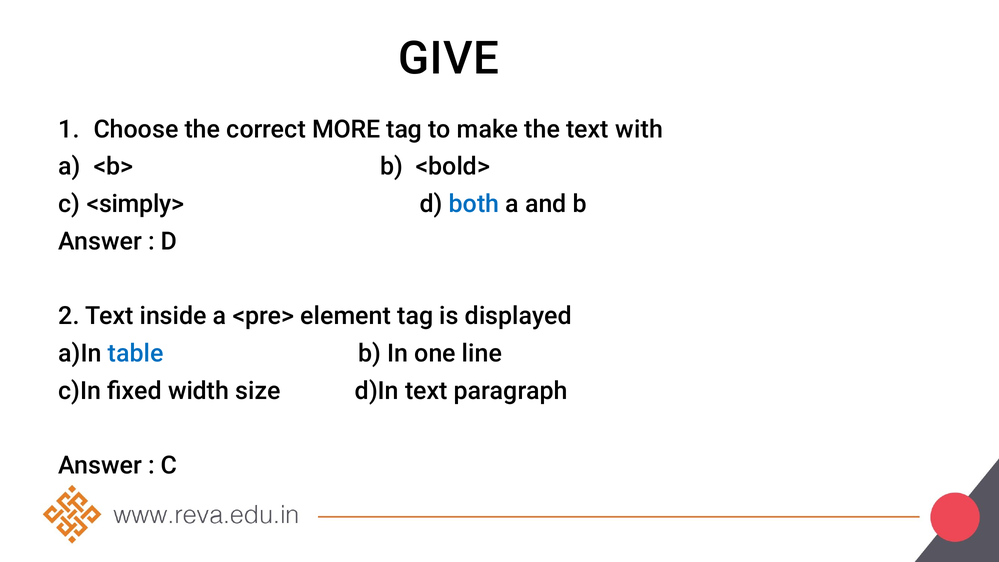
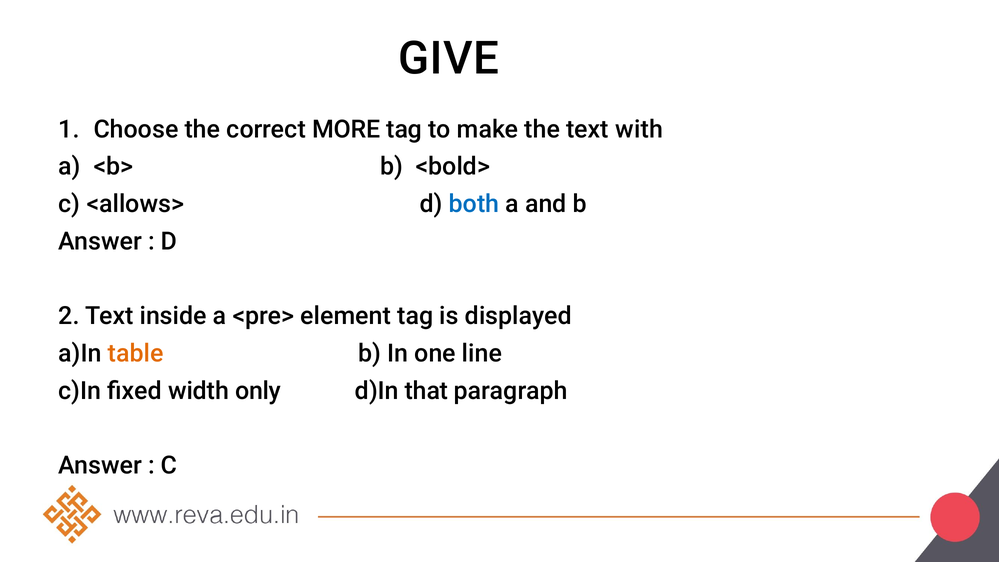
<simply>: <simply> -> <allows>
table colour: blue -> orange
size: size -> only
d)In text: text -> that
